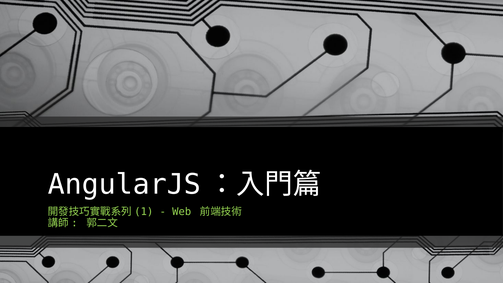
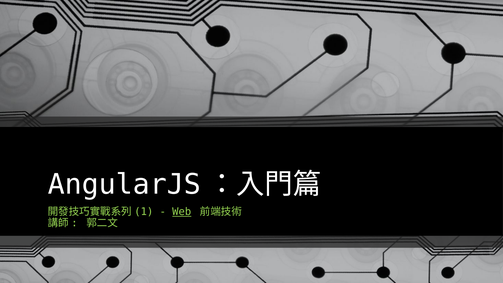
Web underline: none -> present
